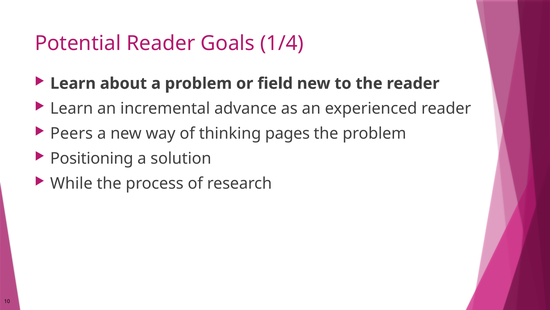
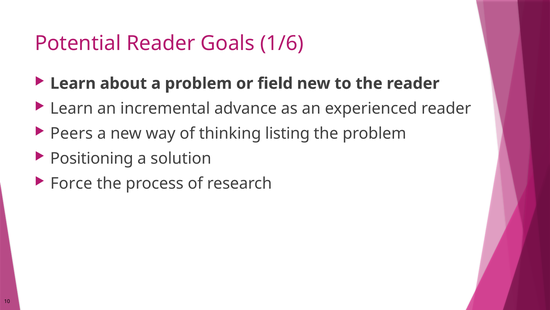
1/4: 1/4 -> 1/6
pages: pages -> listing
While: While -> Force
